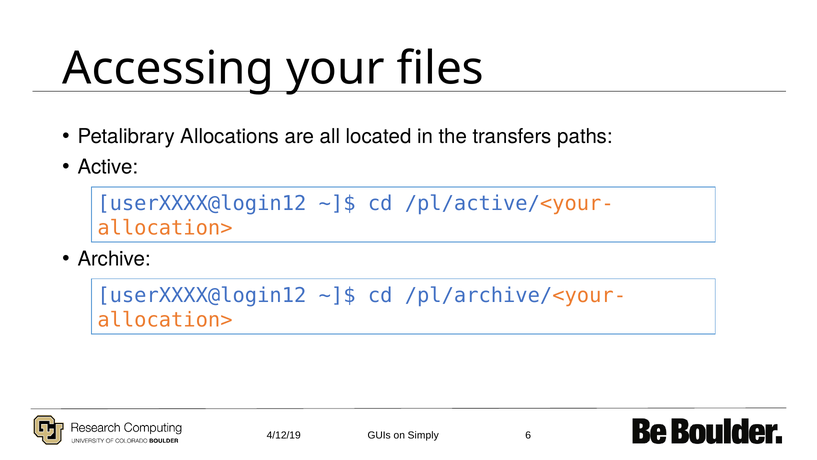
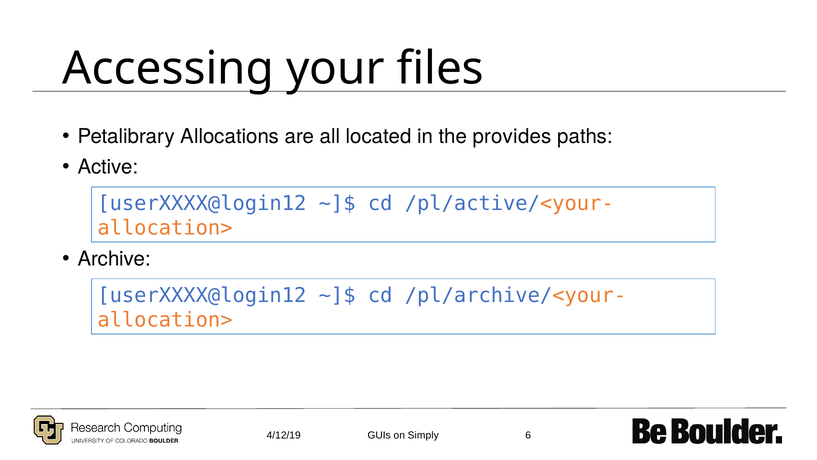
transfers: transfers -> provides
